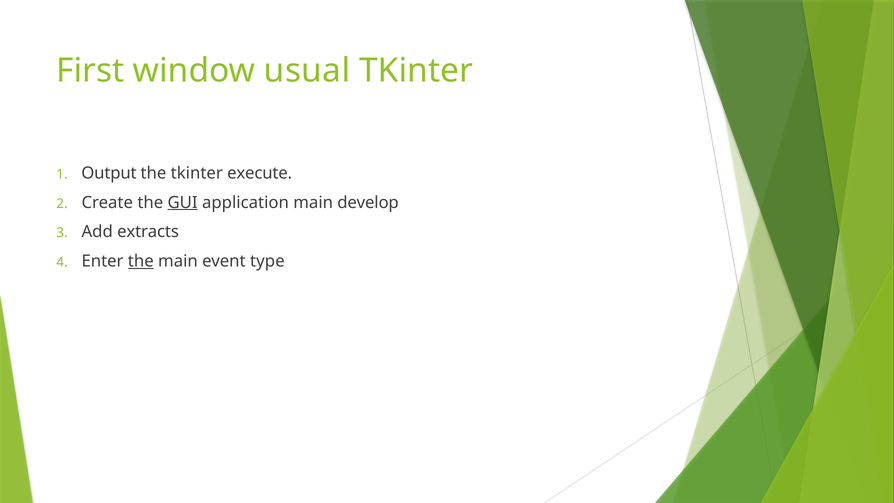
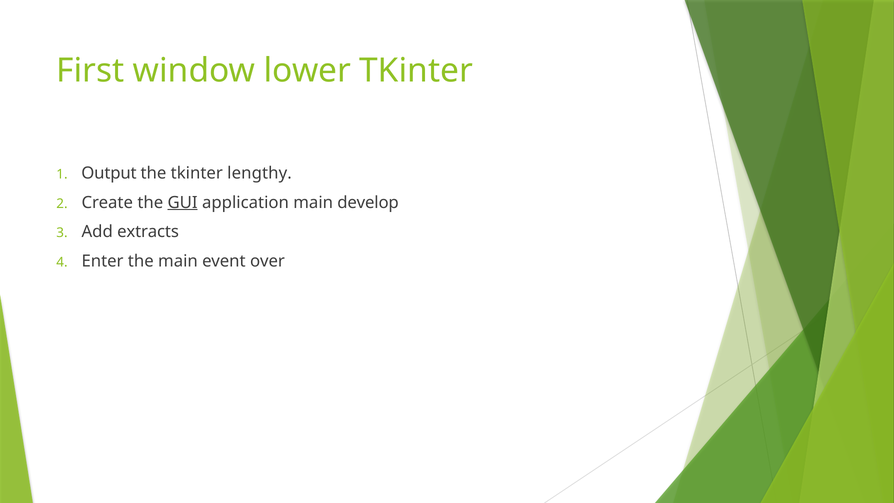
usual: usual -> lower
execute: execute -> lengthy
the at (141, 261) underline: present -> none
type: type -> over
